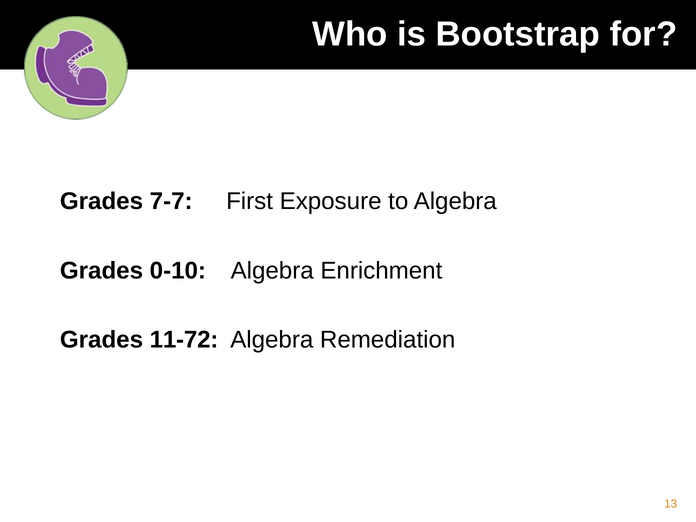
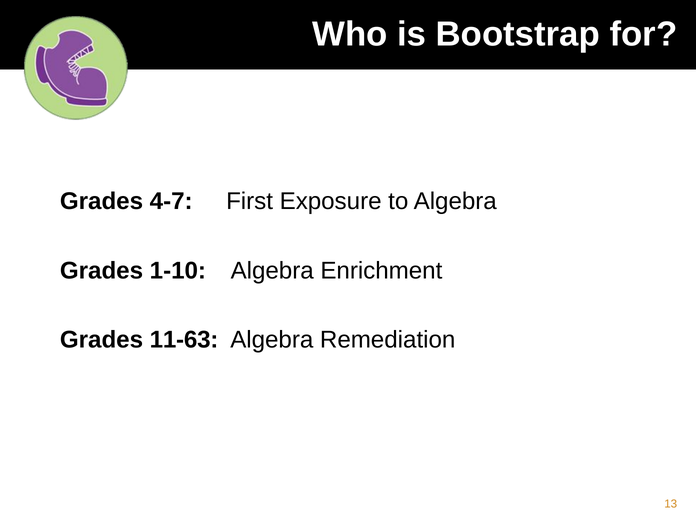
7-7: 7-7 -> 4-7
0-10: 0-10 -> 1-10
11-72: 11-72 -> 11-63
